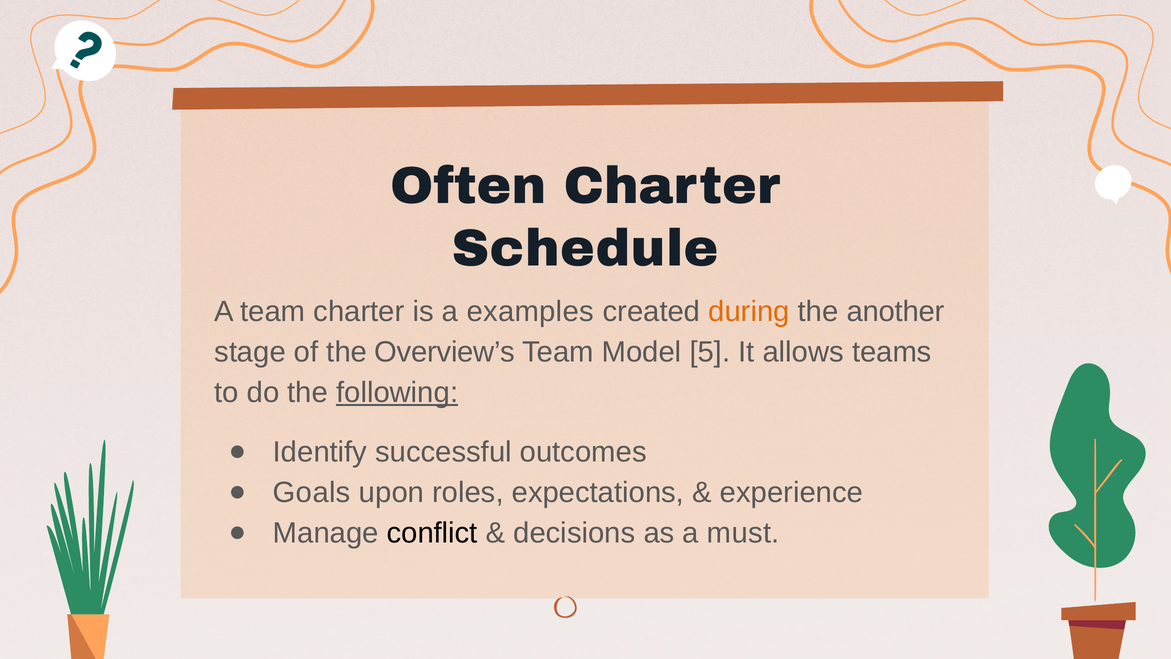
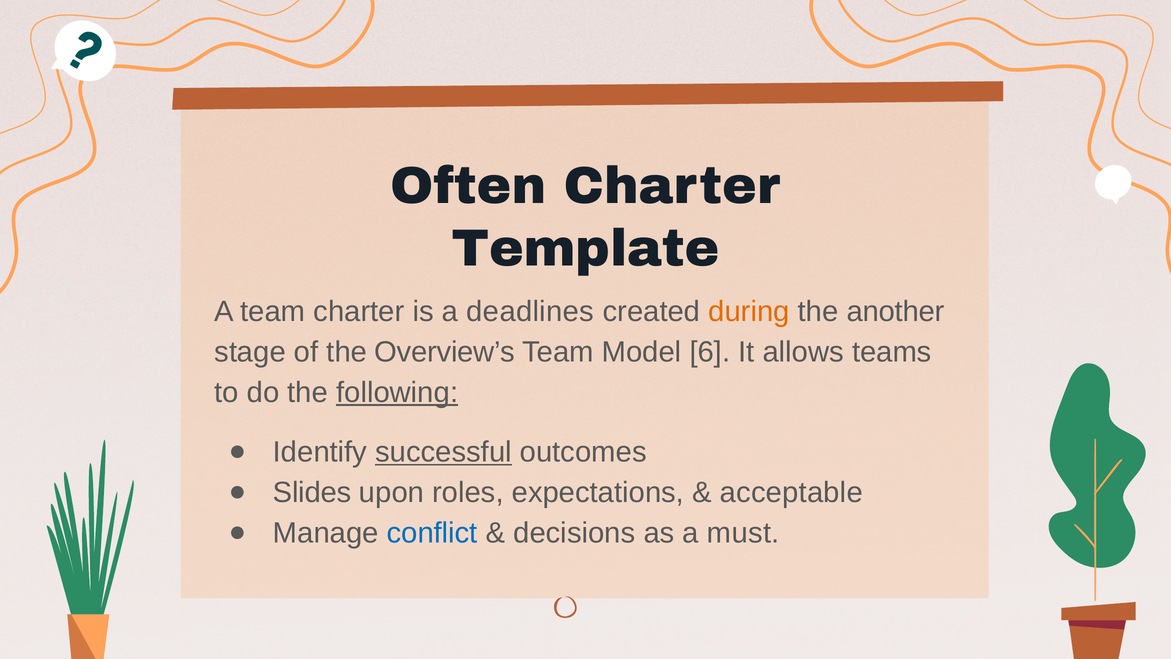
Schedule: Schedule -> Template
examples: examples -> deadlines
5: 5 -> 6
successful underline: none -> present
Goals: Goals -> Slides
experience: experience -> acceptable
conflict colour: black -> blue
